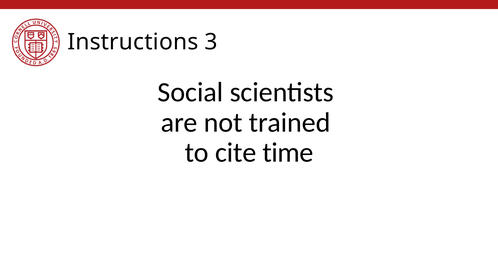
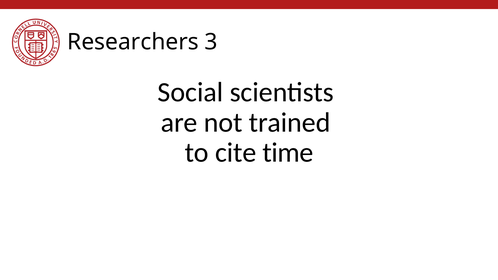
Instructions: Instructions -> Researchers
